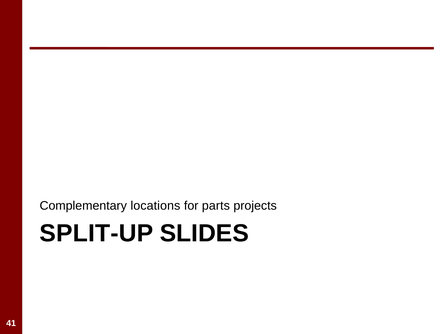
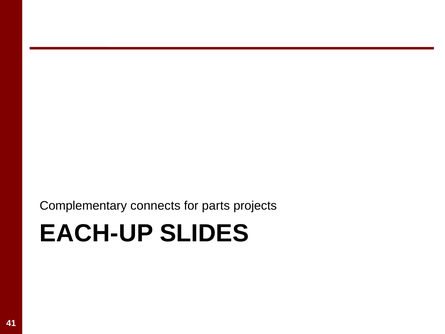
locations: locations -> connects
SPLIT-UP: SPLIT-UP -> EACH-UP
